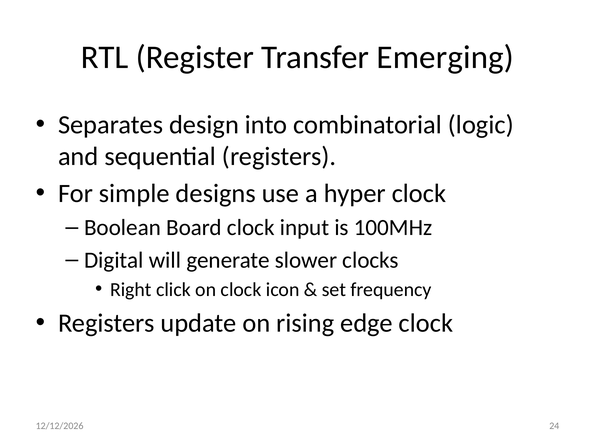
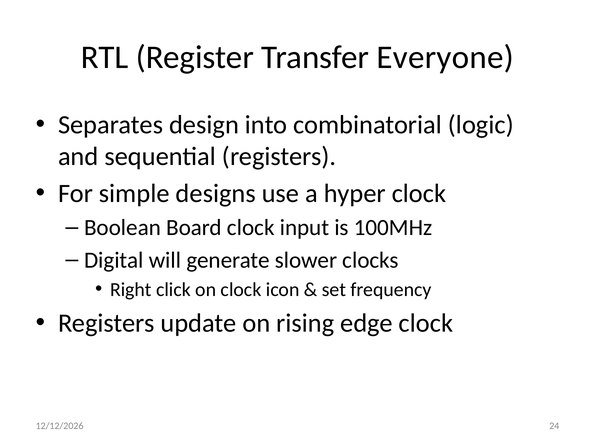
Emerging: Emerging -> Everyone
